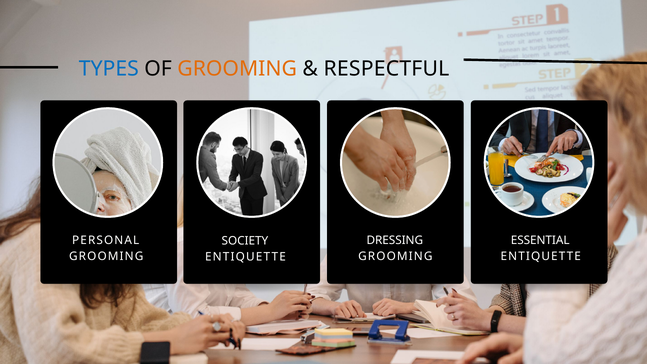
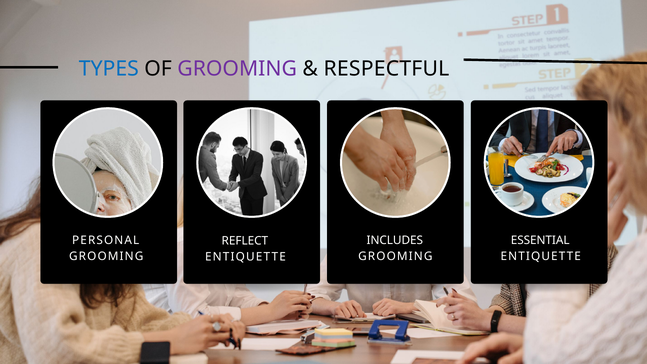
GROOMING at (237, 69) colour: orange -> purple
DRESSING: DRESSING -> INCLUDES
SOCIETY: SOCIETY -> REFLECT
